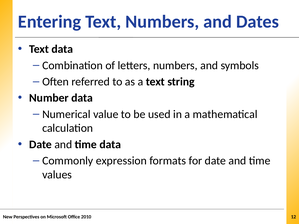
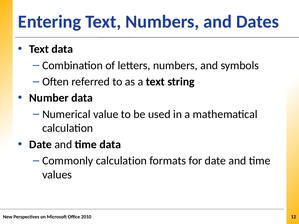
Commonly expression: expression -> calculation
